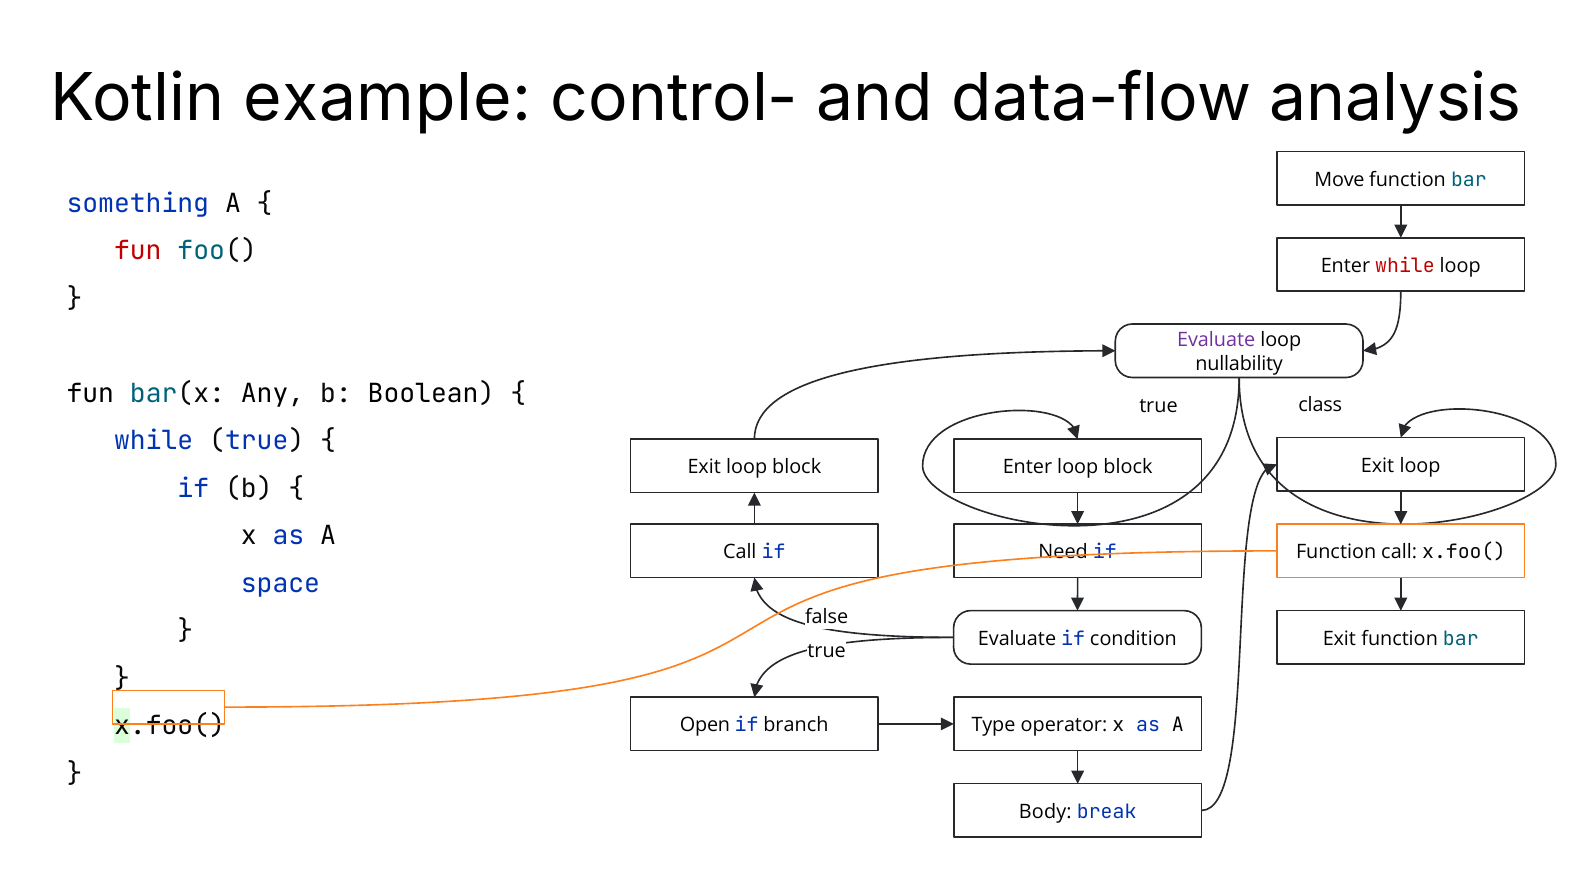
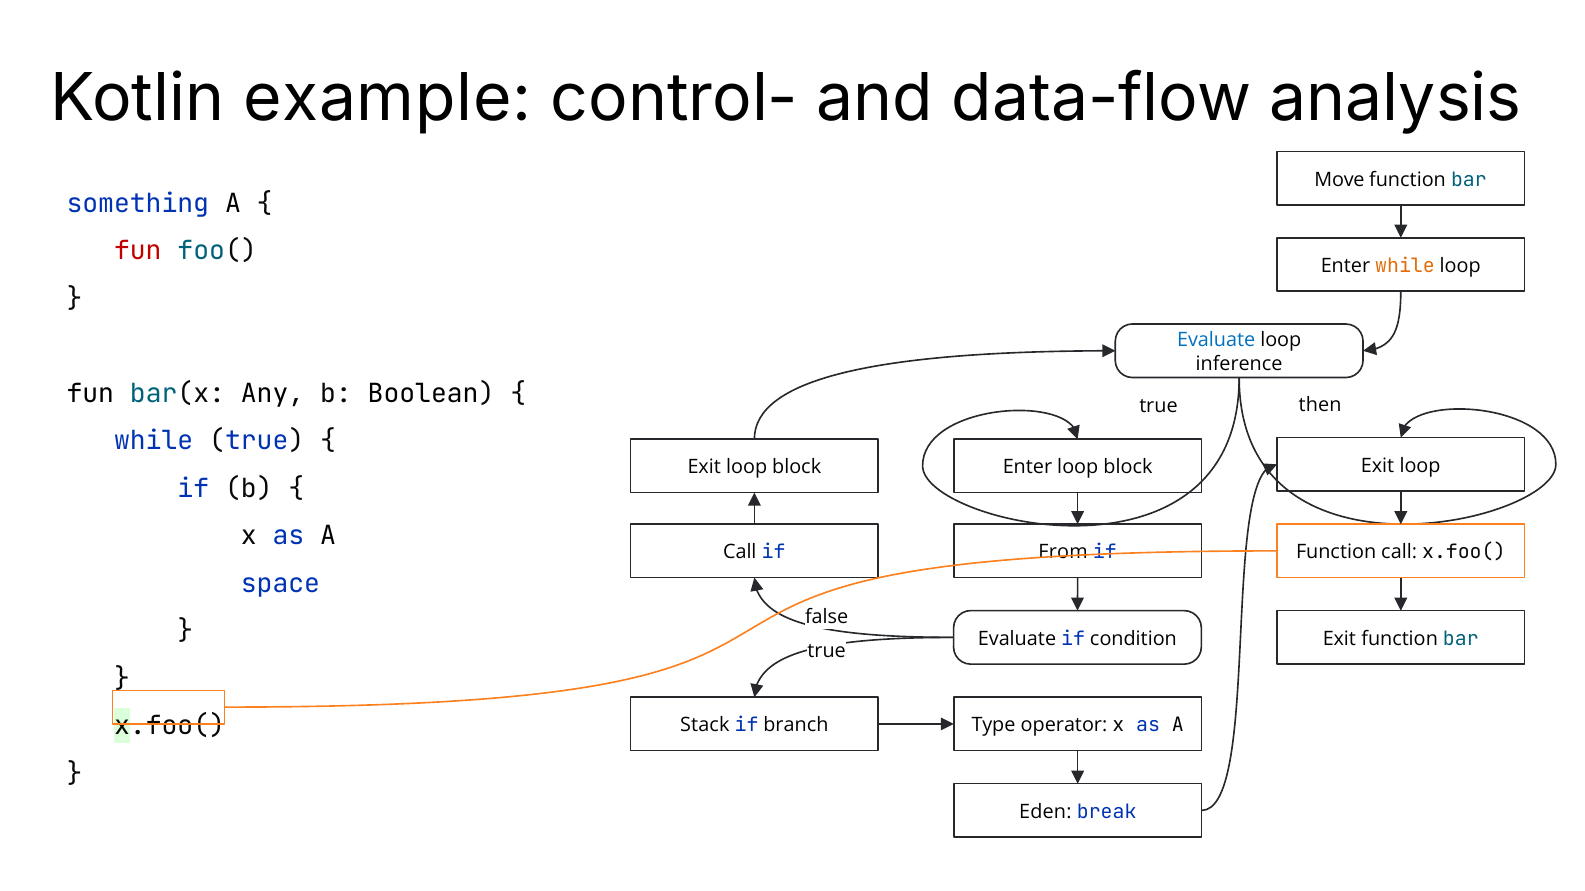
while at (1405, 266) colour: red -> orange
Evaluate at (1216, 340) colour: purple -> blue
nullability: nullability -> inference
class: class -> then
Need: Need -> From
Open: Open -> Stack
Body: Body -> Eden
